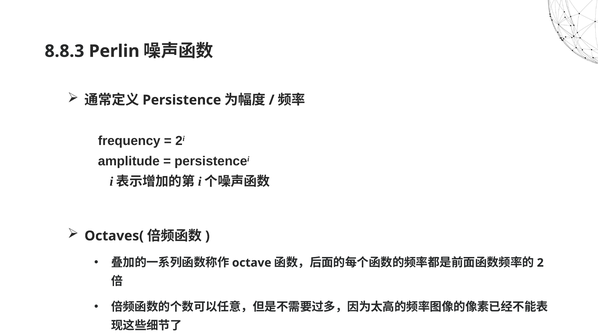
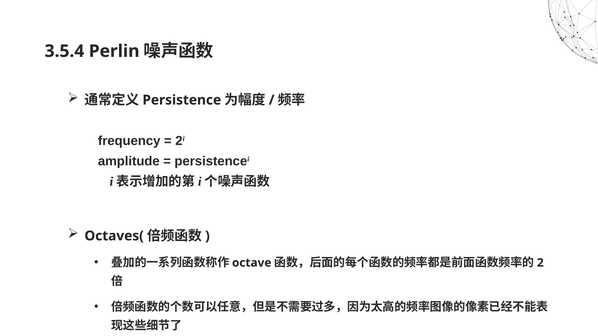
8.8.3: 8.8.3 -> 3.5.4
